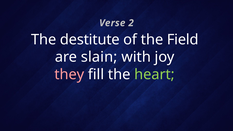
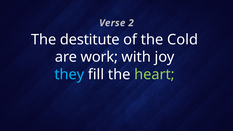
Field: Field -> Cold
slain: slain -> work
they colour: pink -> light blue
